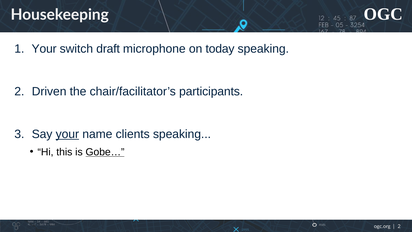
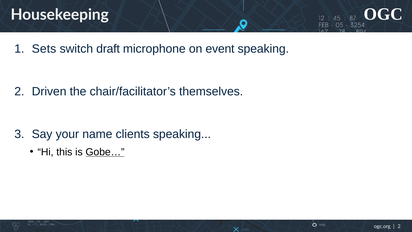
Your at (44, 49): Your -> Sets
today: today -> event
participants: participants -> themselves
your at (67, 134) underline: present -> none
